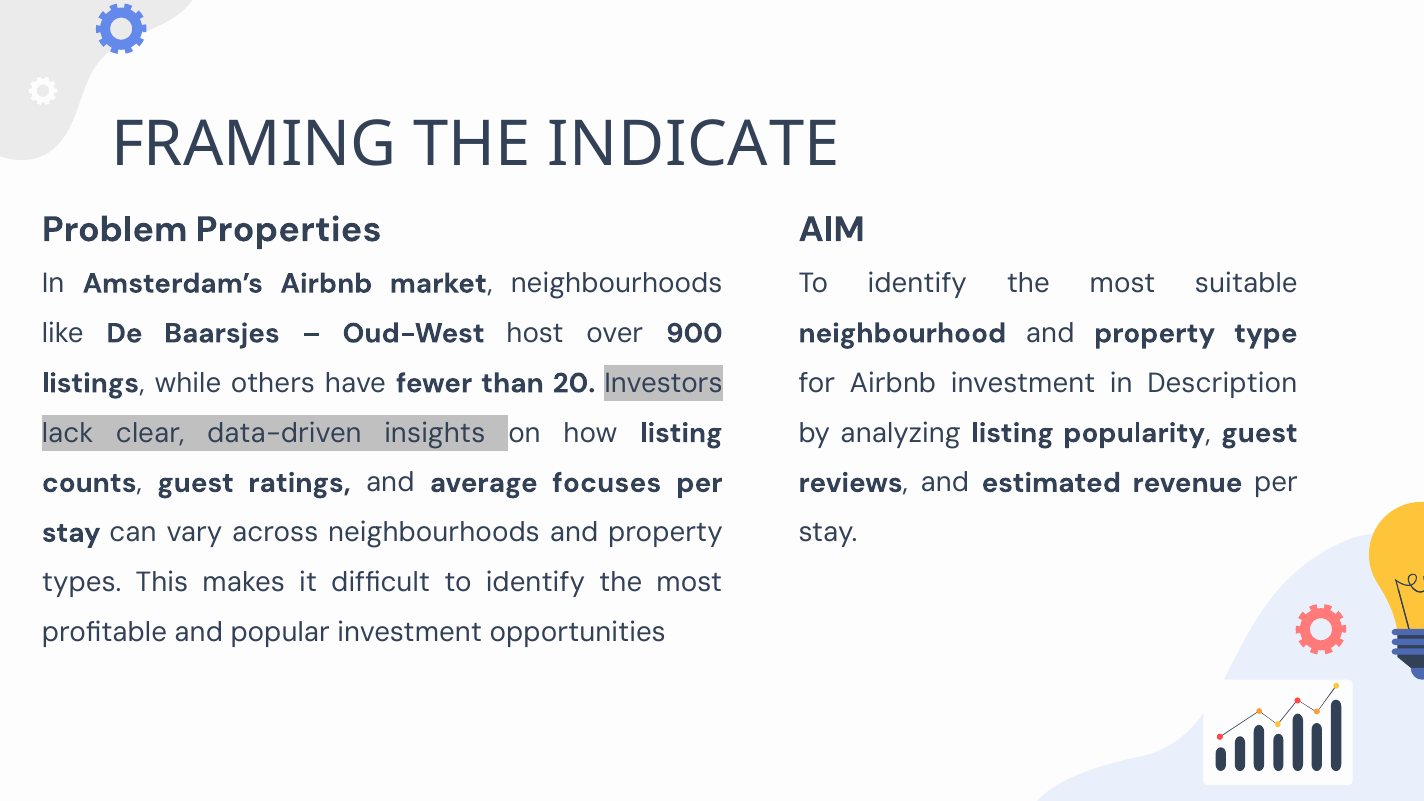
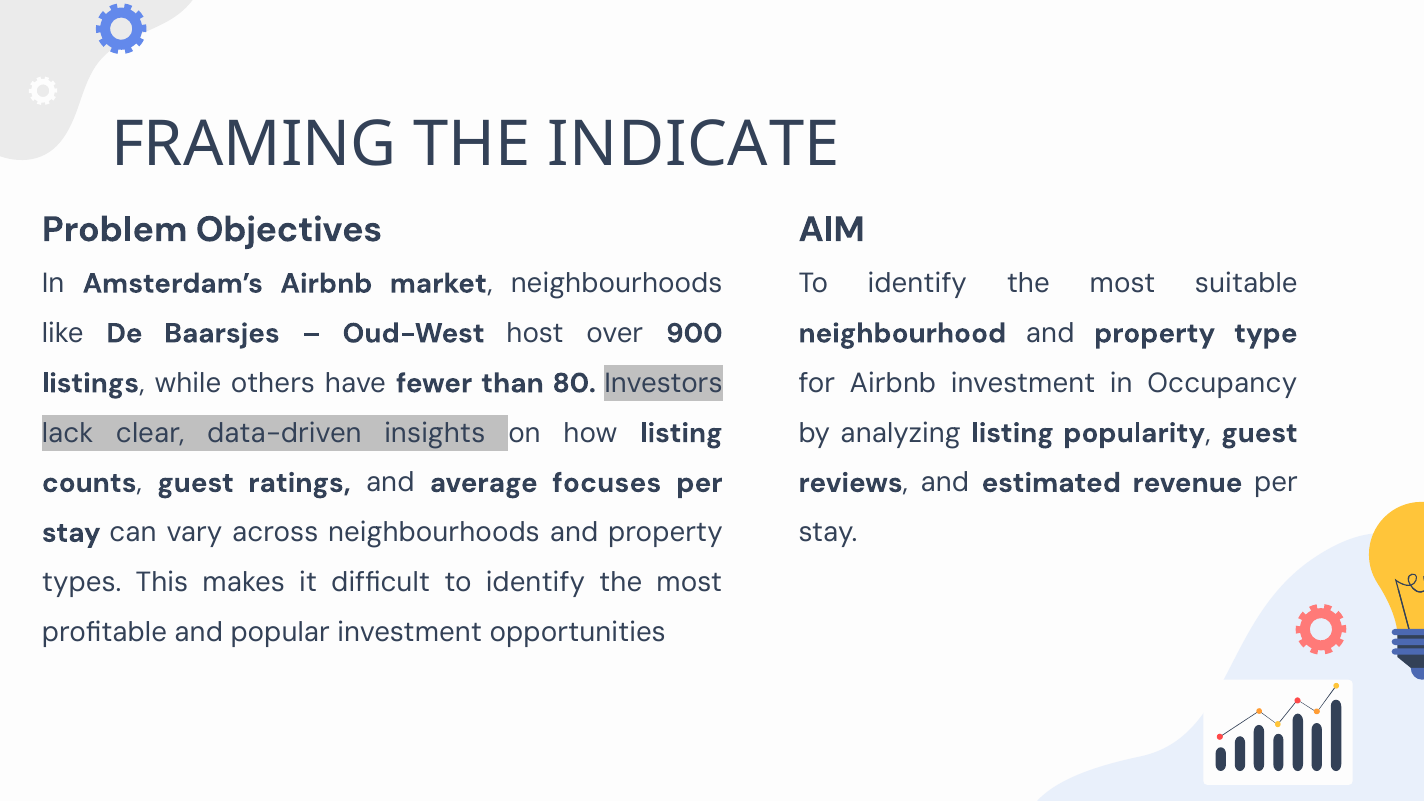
Properties: Properties -> Objectives
20: 20 -> 80
Description: Description -> Occupancy
